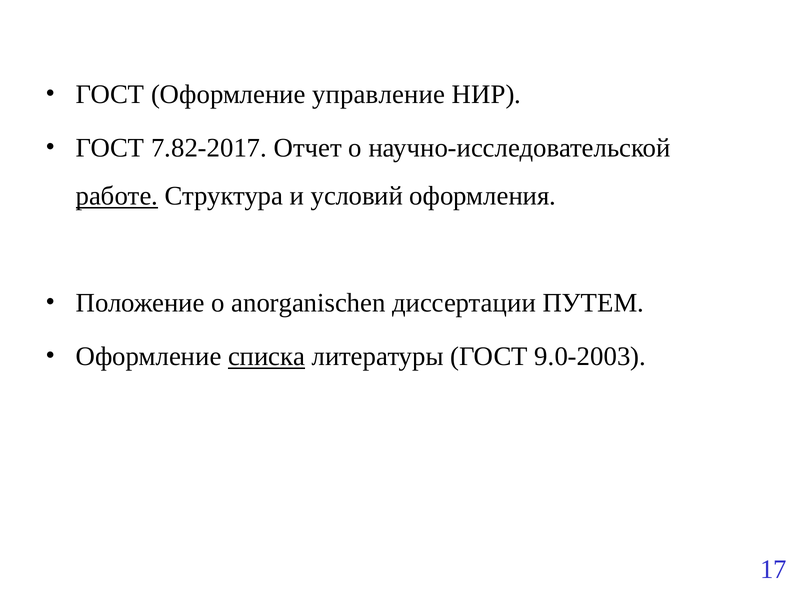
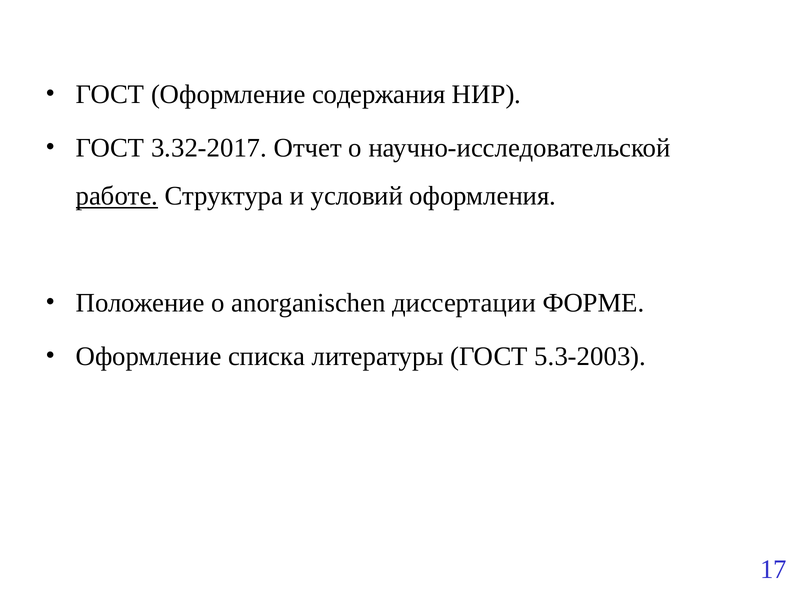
управление: управление -> содержания
7.82-2017: 7.82-2017 -> 3.32-2017
ПУТЕМ: ПУТЕМ -> ФОРМЕ
списка underline: present -> none
9.0-2003: 9.0-2003 -> 5.3-2003
